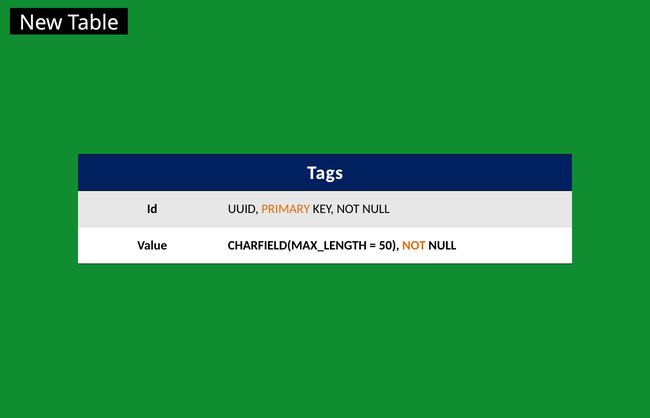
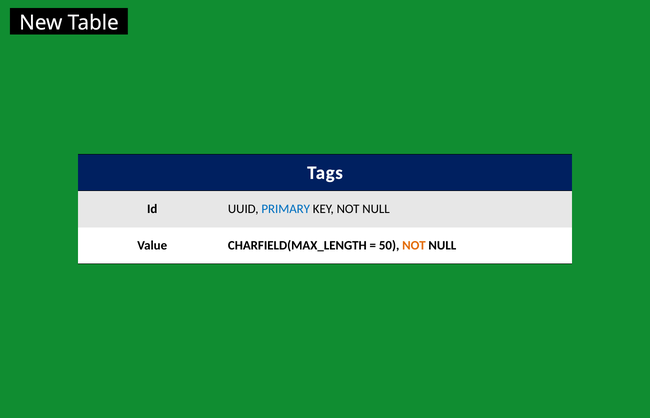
PRIMARY colour: orange -> blue
